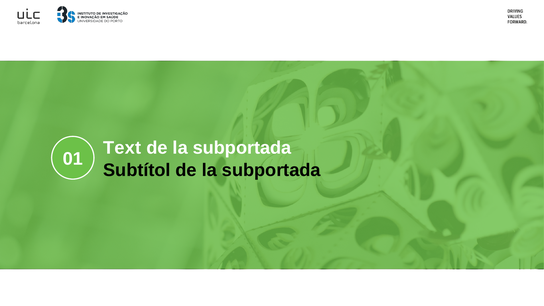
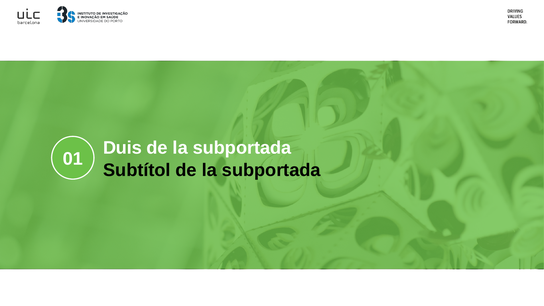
Text: Text -> Duis
